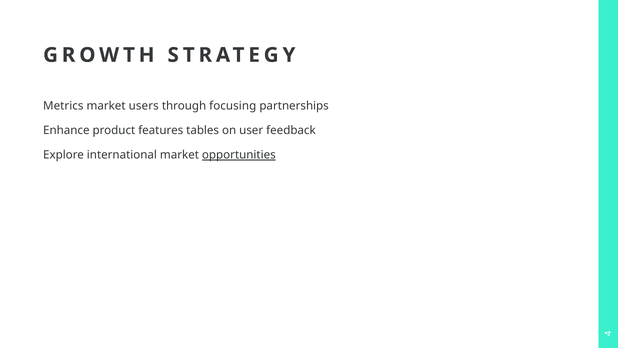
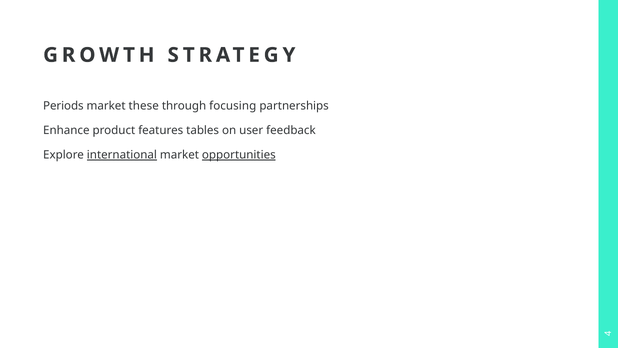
Metrics: Metrics -> Periods
users: users -> these
international underline: none -> present
